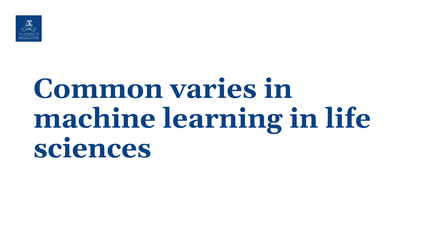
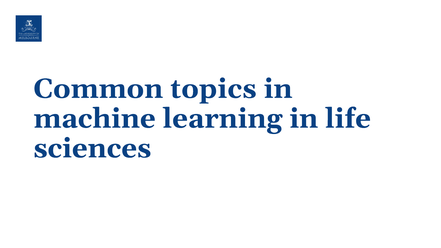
varies: varies -> topics
